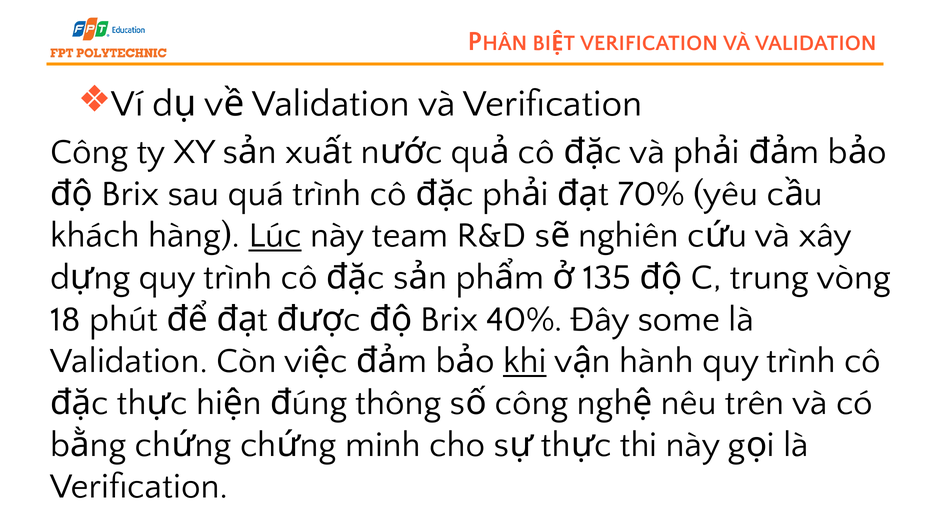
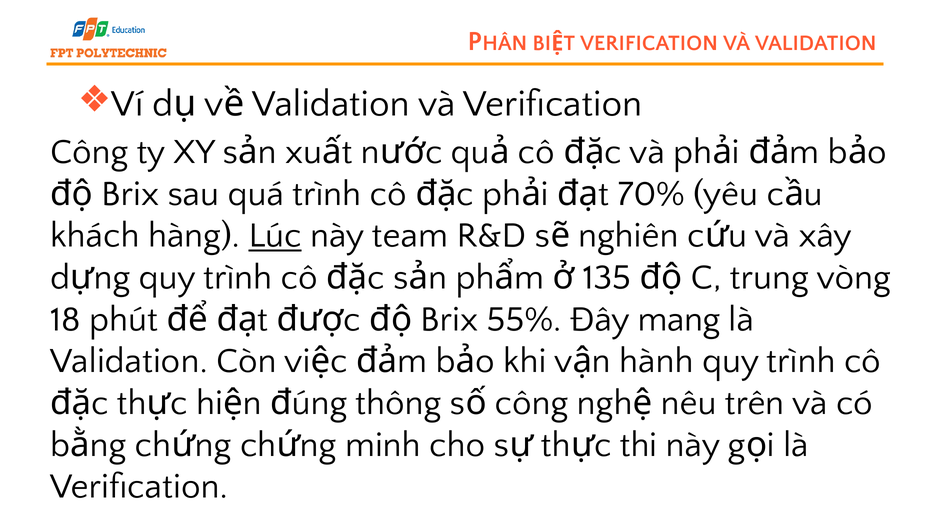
40%: 40% -> 55%
some: some -> mang
khi underline: present -> none
